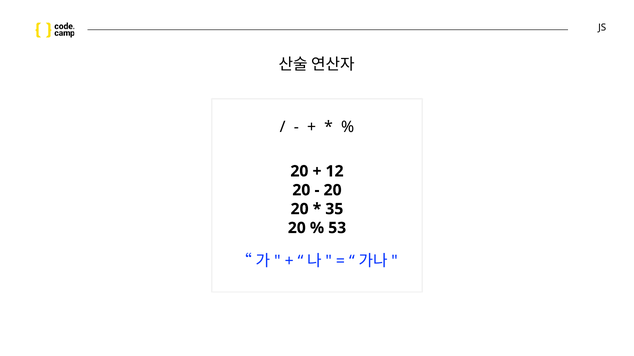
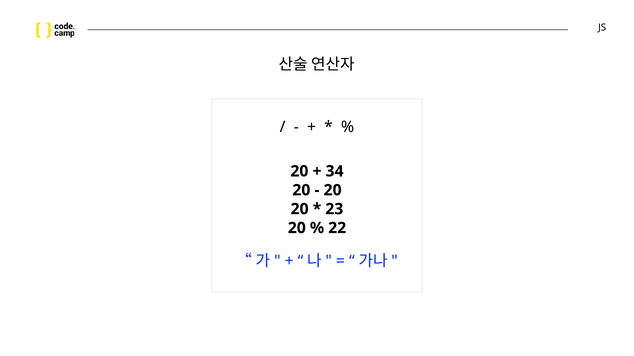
12: 12 -> 34
35: 35 -> 23
53: 53 -> 22
